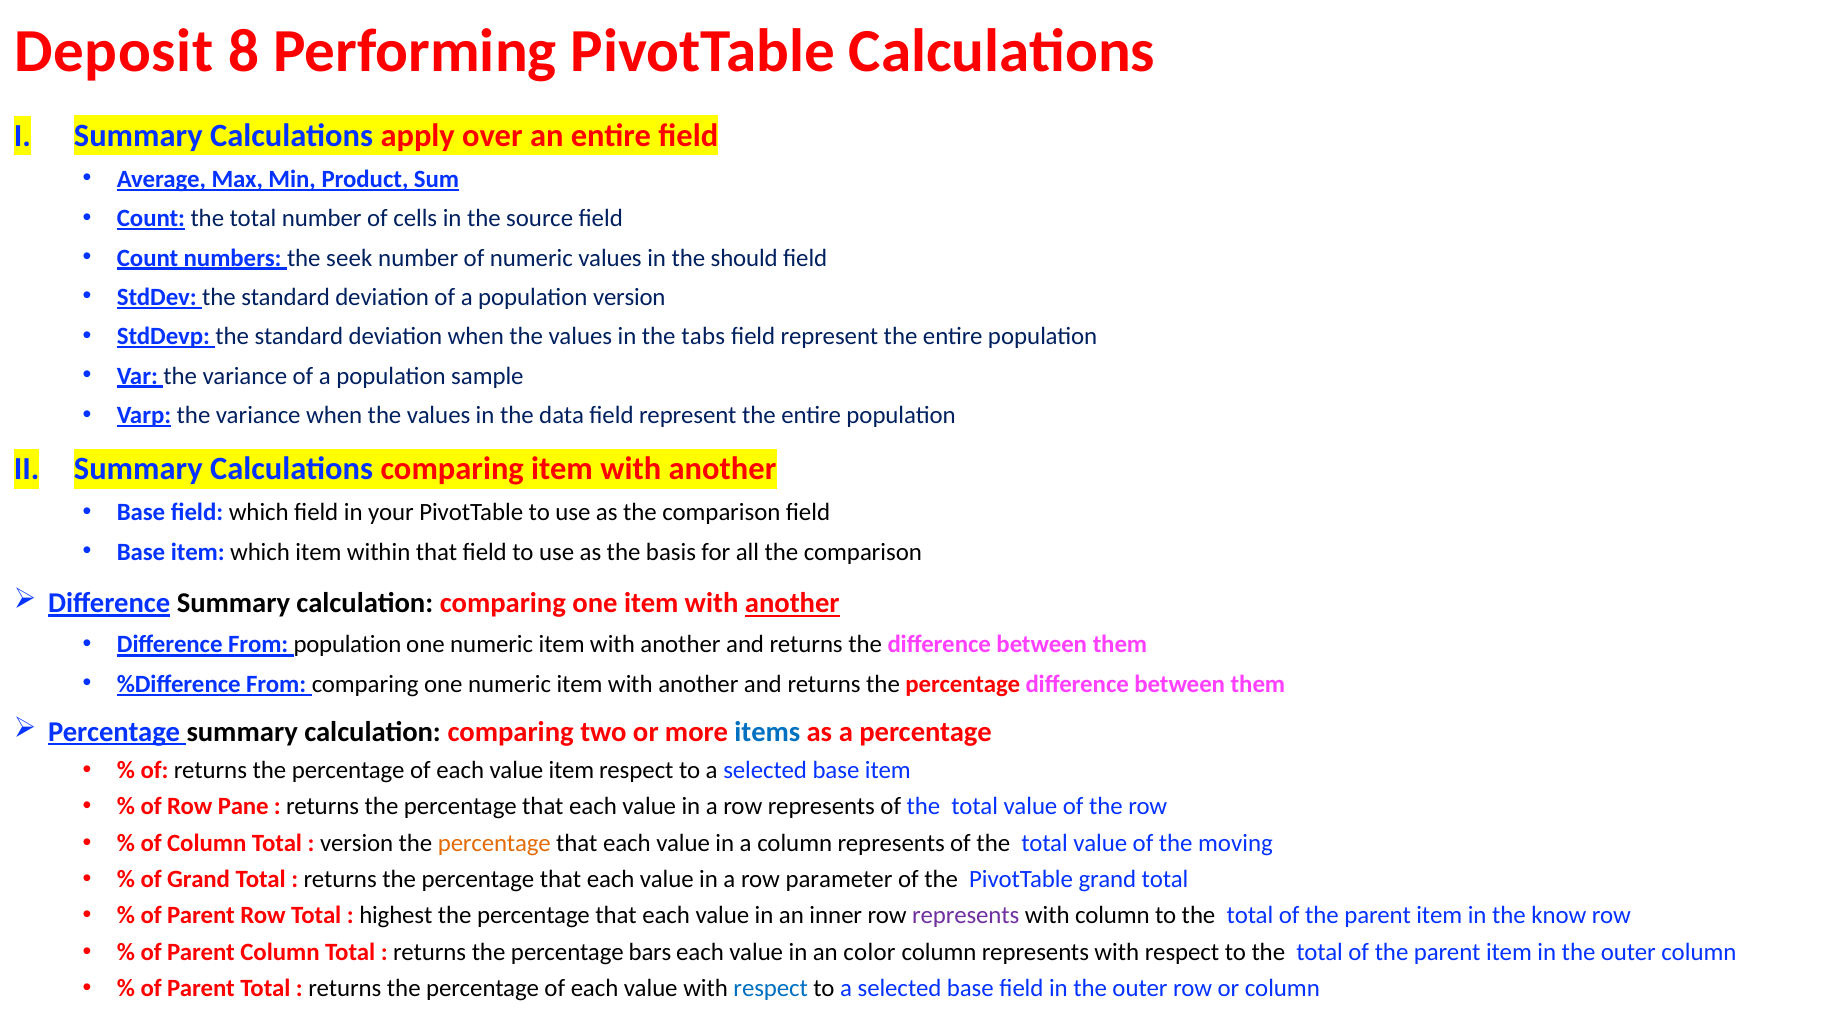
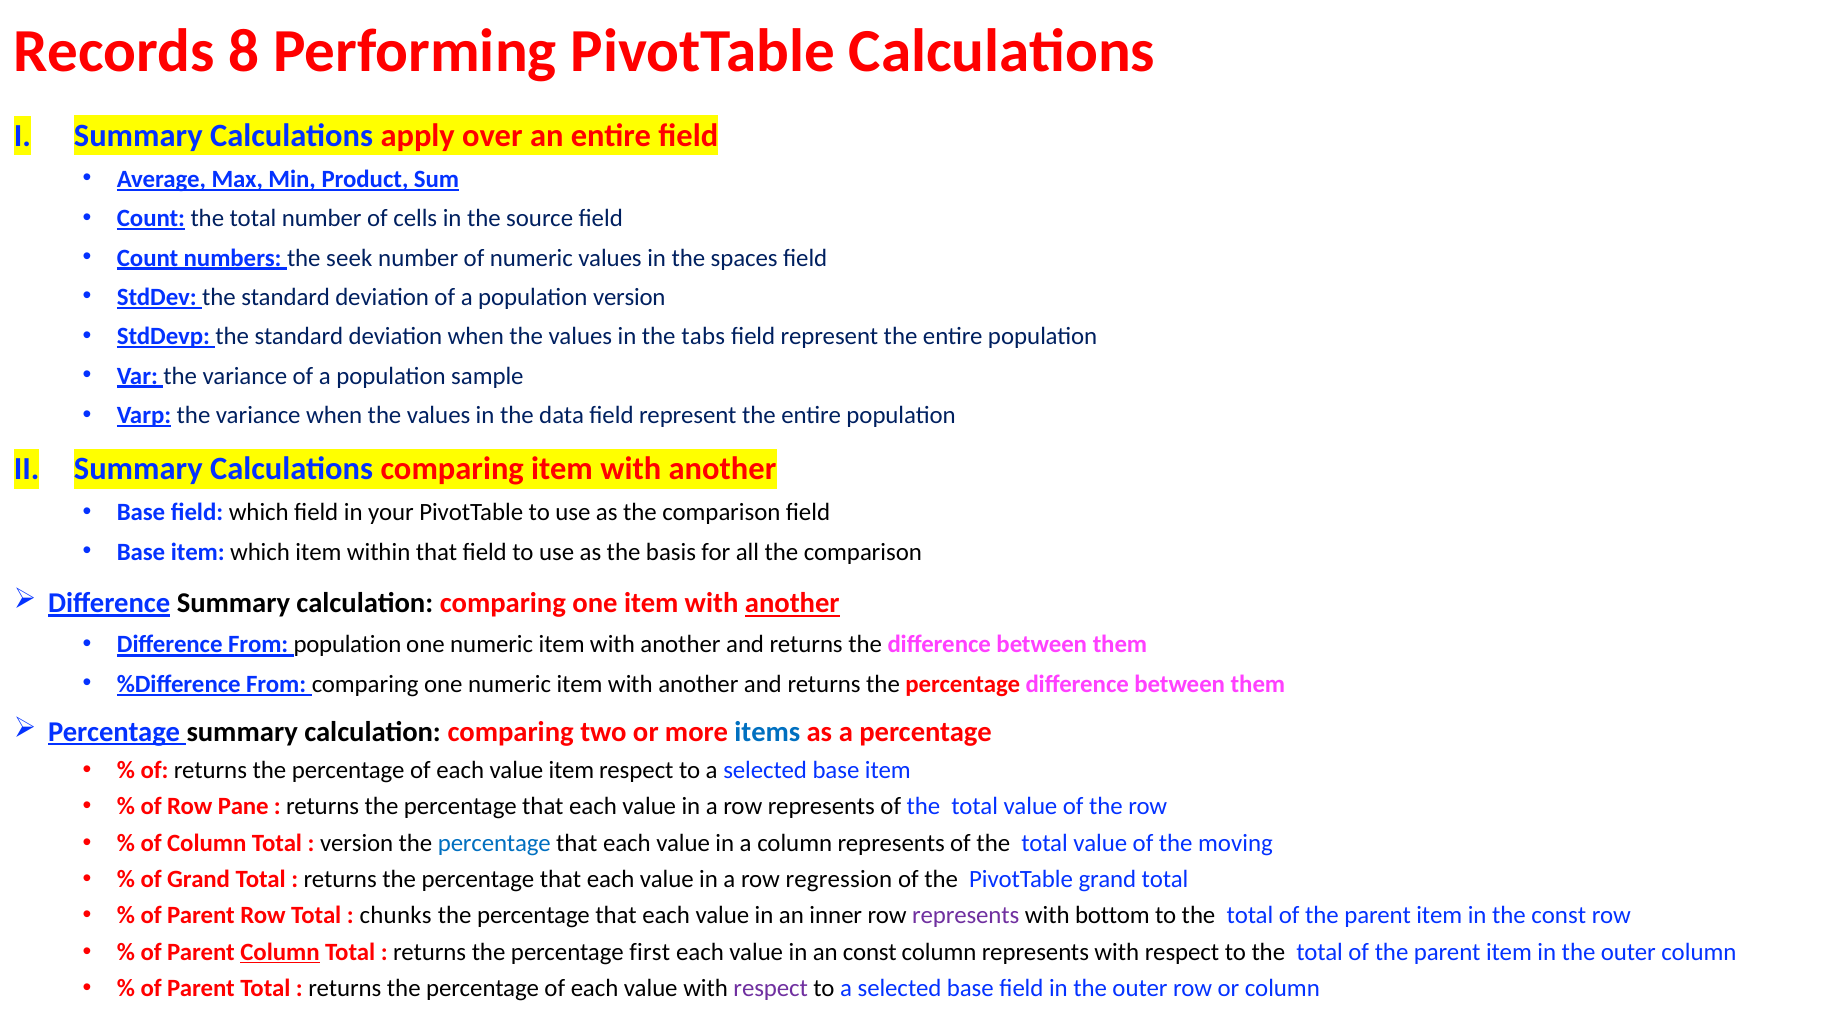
Deposit: Deposit -> Records
should: should -> spaces
percentage at (494, 843) colour: orange -> blue
parameter: parameter -> regression
highest: highest -> chunks
with column: column -> bottom
the know: know -> const
Column at (280, 953) underline: none -> present
bars: bars -> first
an color: color -> const
respect at (771, 989) colour: blue -> purple
